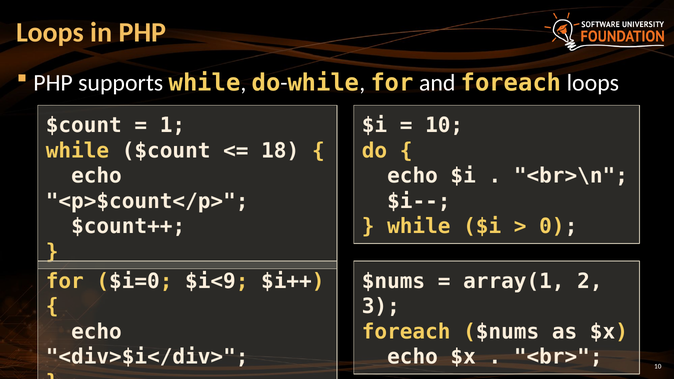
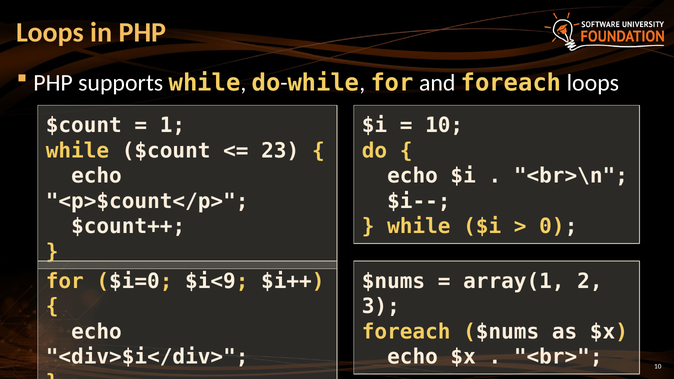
18: 18 -> 23
